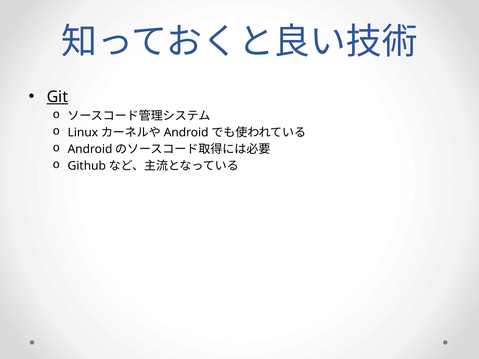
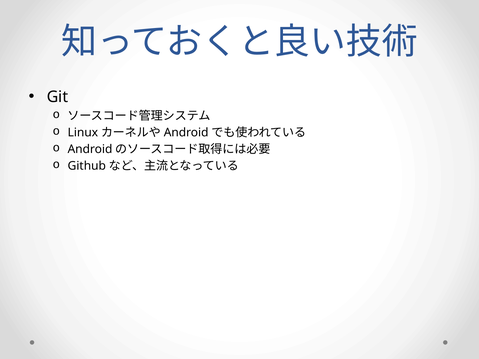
Git underline: present -> none
